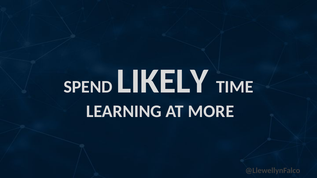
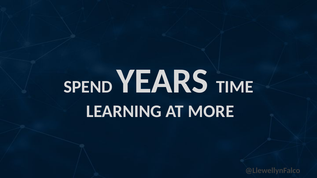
LIKELY: LIKELY -> YEARS
